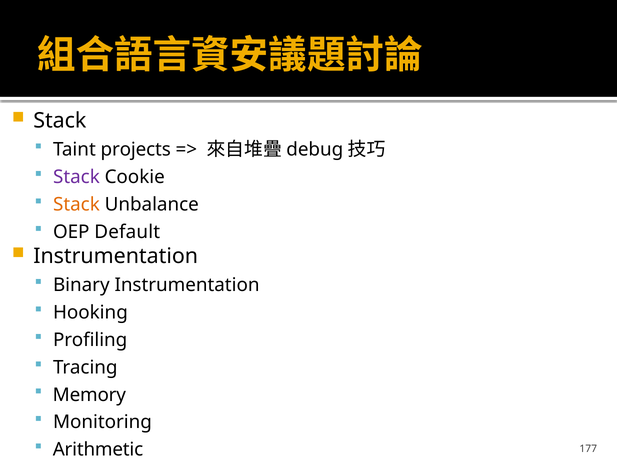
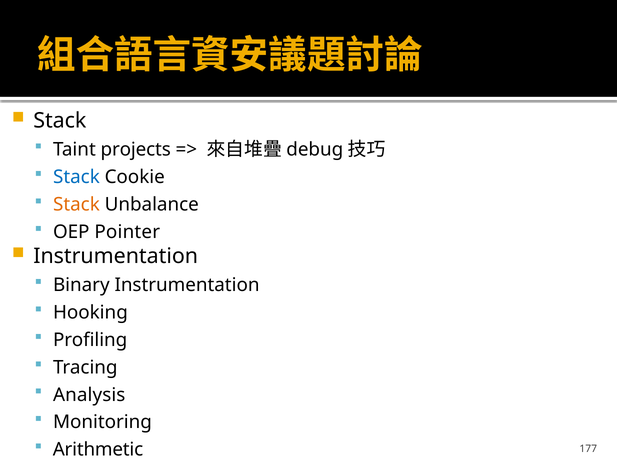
Stack at (76, 177) colour: purple -> blue
Default: Default -> Pointer
Memory: Memory -> Analysis
